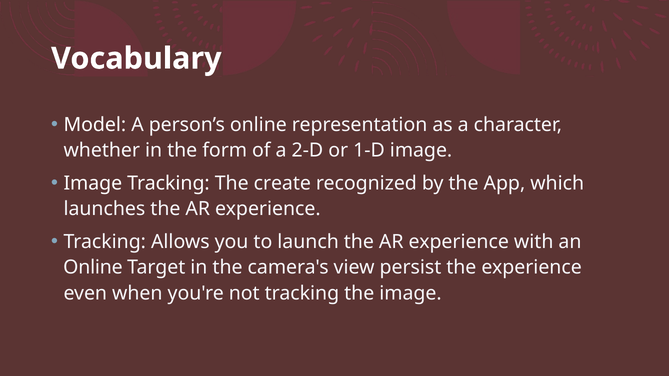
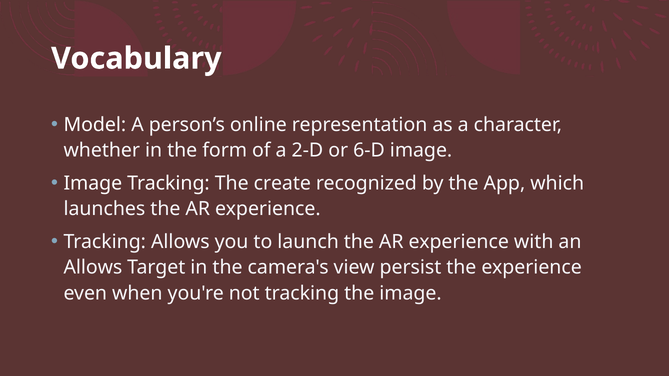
1-D: 1-D -> 6-D
Online at (93, 268): Online -> Allows
